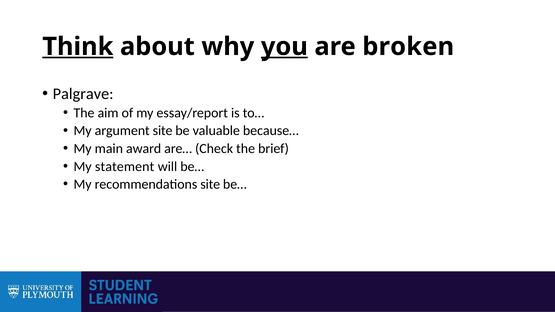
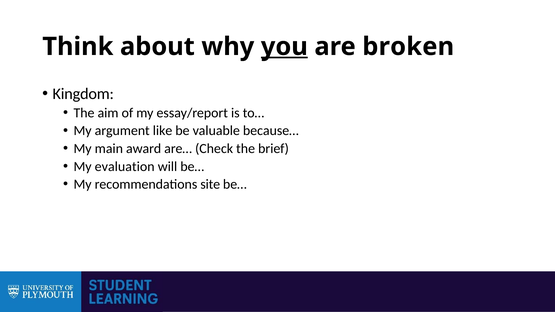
Think underline: present -> none
Palgrave: Palgrave -> Kingdom
argument site: site -> like
statement: statement -> evaluation
